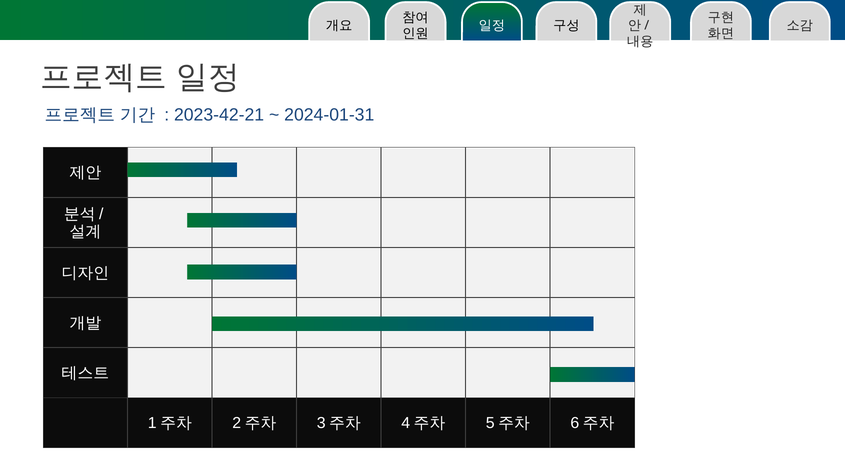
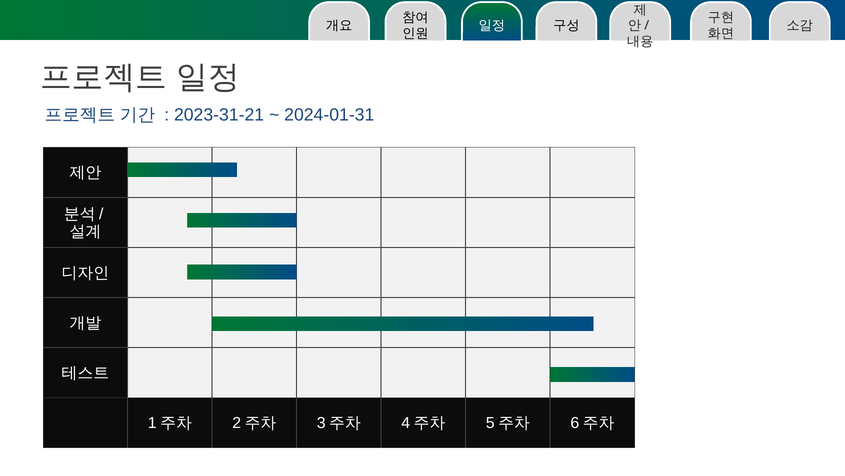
2023-42-21: 2023-42-21 -> 2023-31-21
